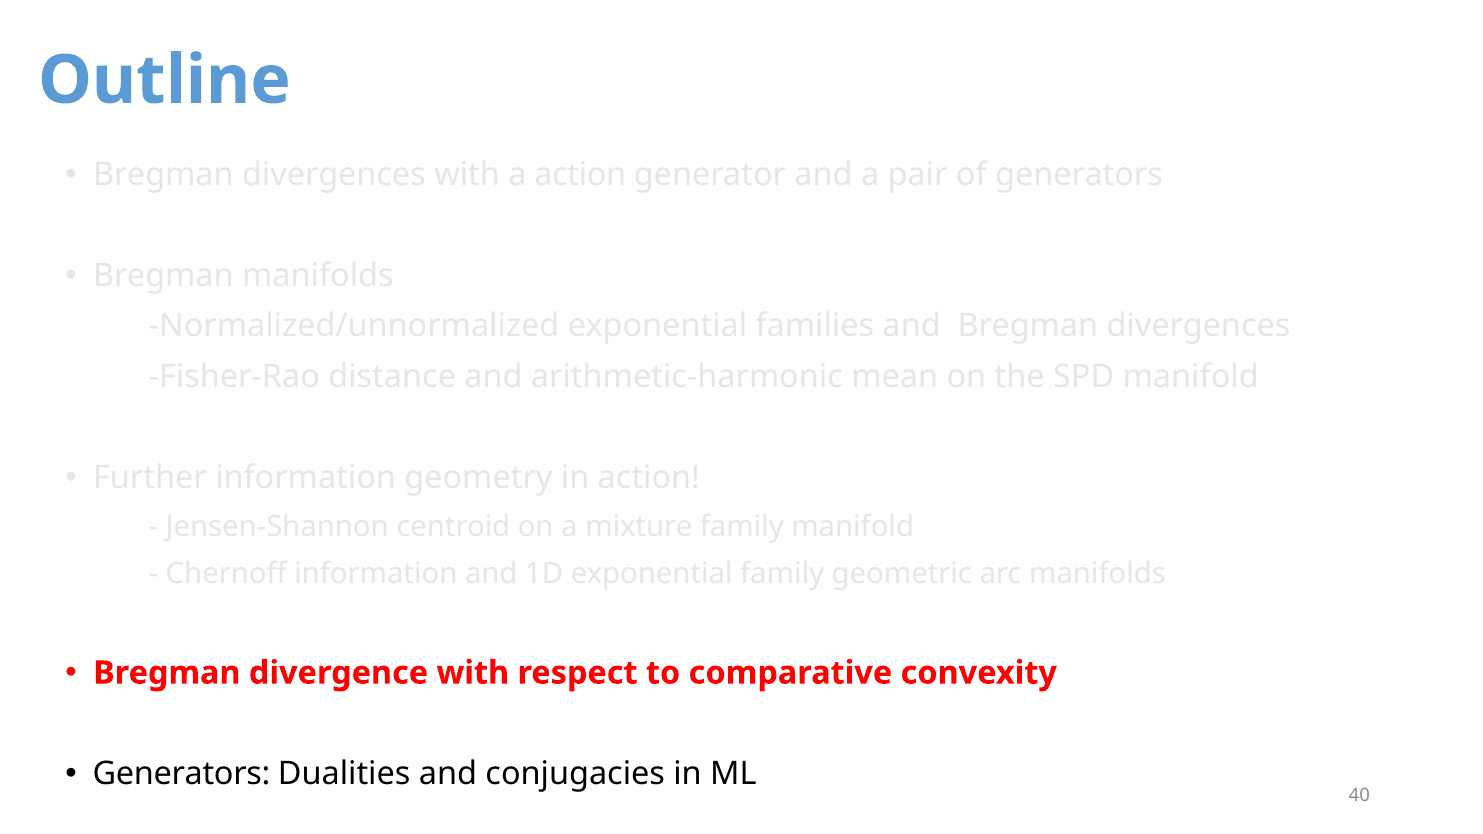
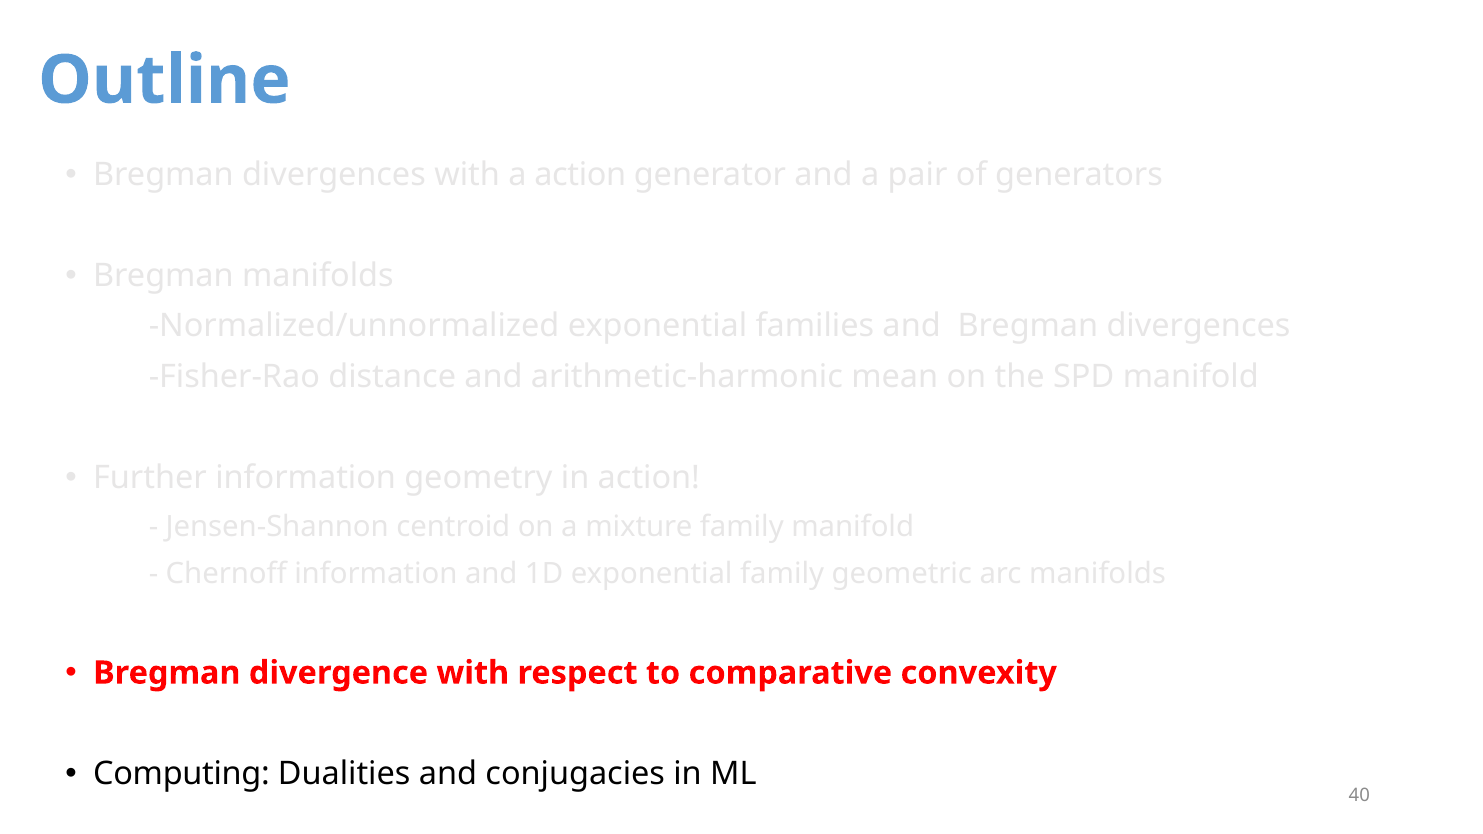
Generators at (181, 774): Generators -> Computing
